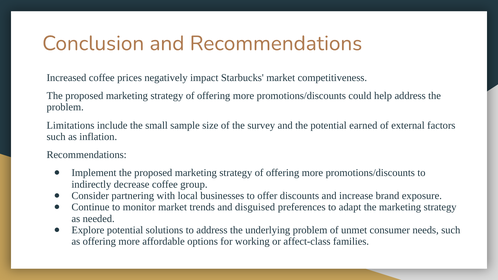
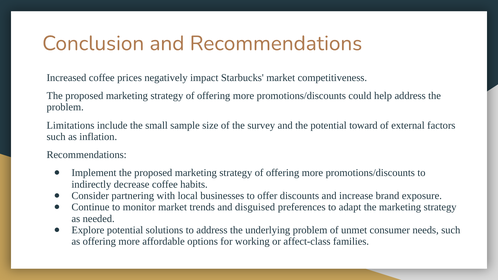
earned: earned -> toward
group: group -> habits
